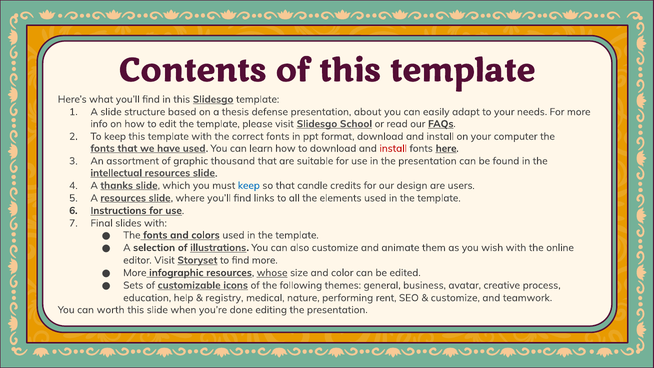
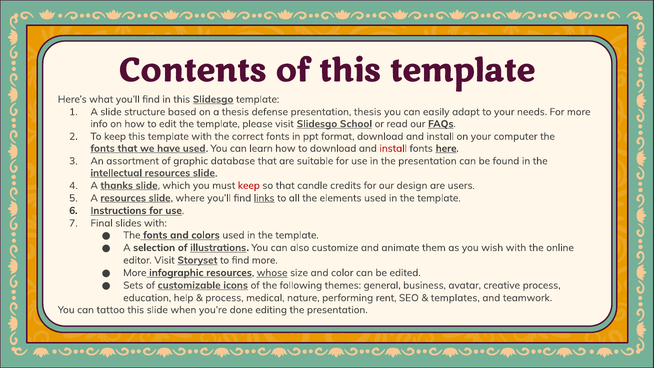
presentation about: about -> thesis
thousand: thousand -> database
keep at (249, 185) colour: blue -> red
links underline: none -> present
registry at (224, 298): registry -> process
customize at (455, 298): customize -> templates
worth: worth -> tattoo
